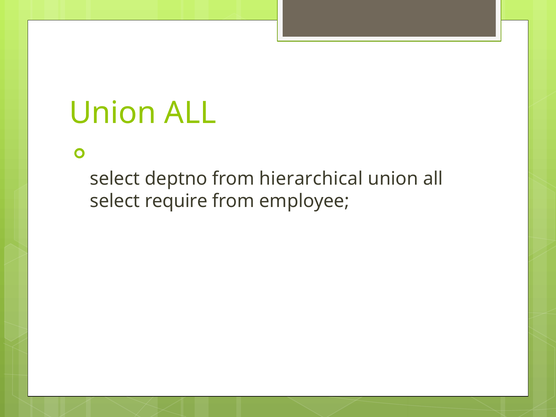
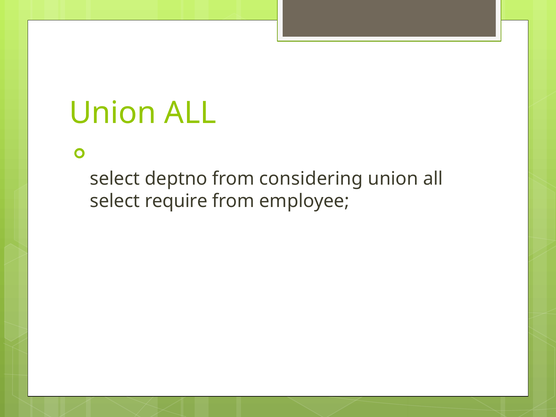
hierarchical: hierarchical -> considering
